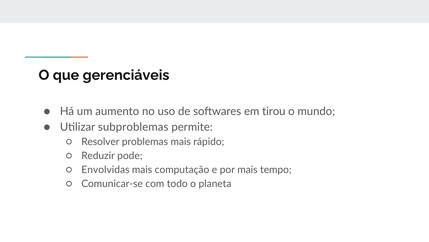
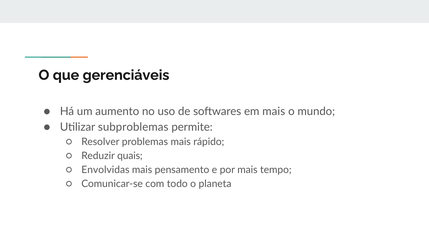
em tirou: tirou -> mais
pode: pode -> quais
computação: computação -> pensamento
